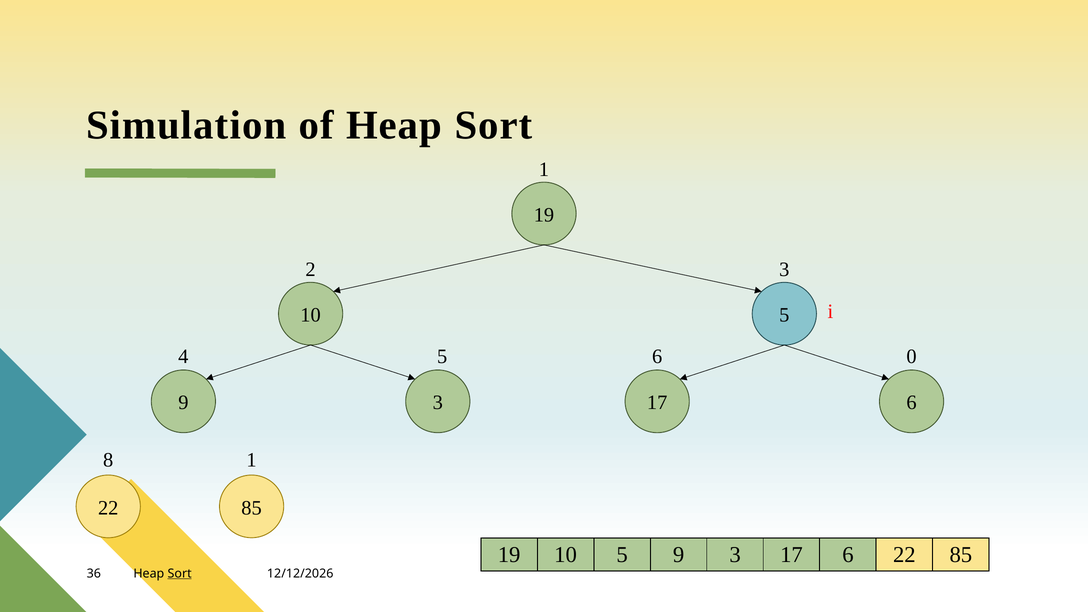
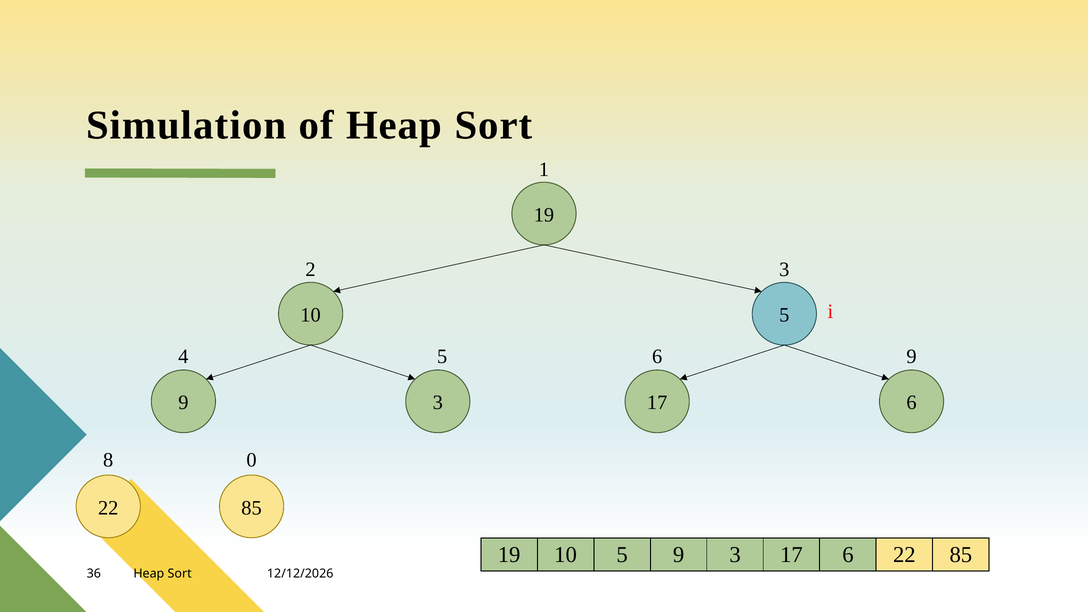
6 0: 0 -> 9
8 1: 1 -> 0
Sort at (180, 573) underline: present -> none
